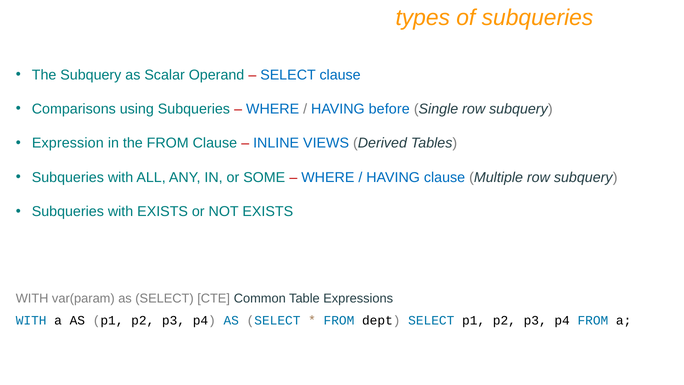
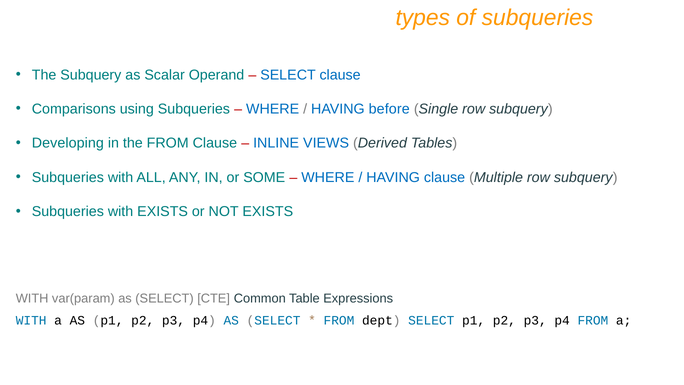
Expression: Expression -> Developing
